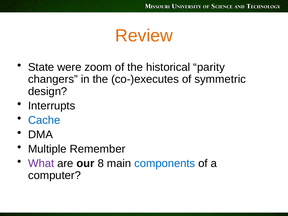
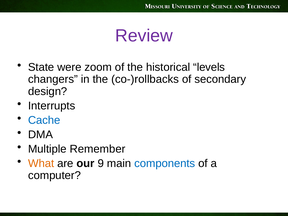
Review colour: orange -> purple
parity: parity -> levels
co-)executes: co-)executes -> co-)rollbacks
symmetric: symmetric -> secondary
What colour: purple -> orange
8: 8 -> 9
